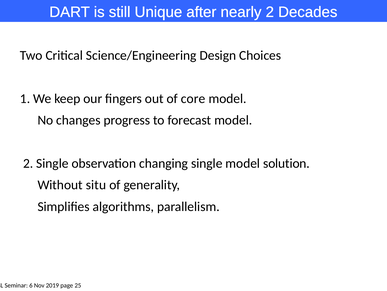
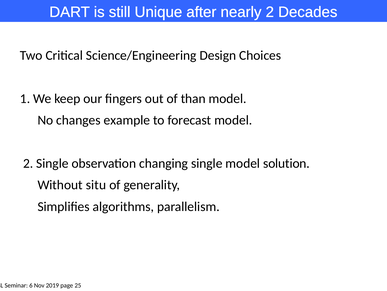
core: core -> than
progress: progress -> example
